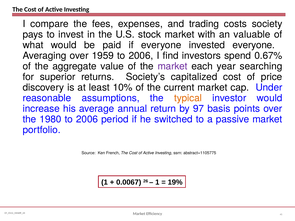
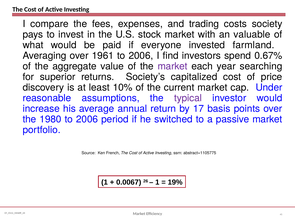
invested everyone: everyone -> farmland
1959: 1959 -> 1961
typical colour: orange -> purple
97: 97 -> 17
